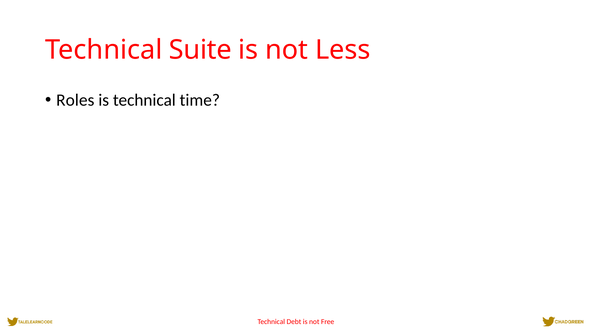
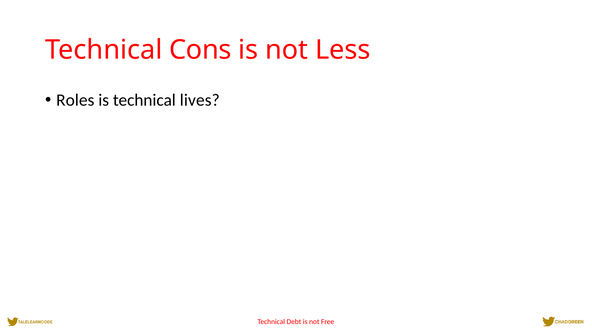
Suite: Suite -> Cons
time: time -> lives
